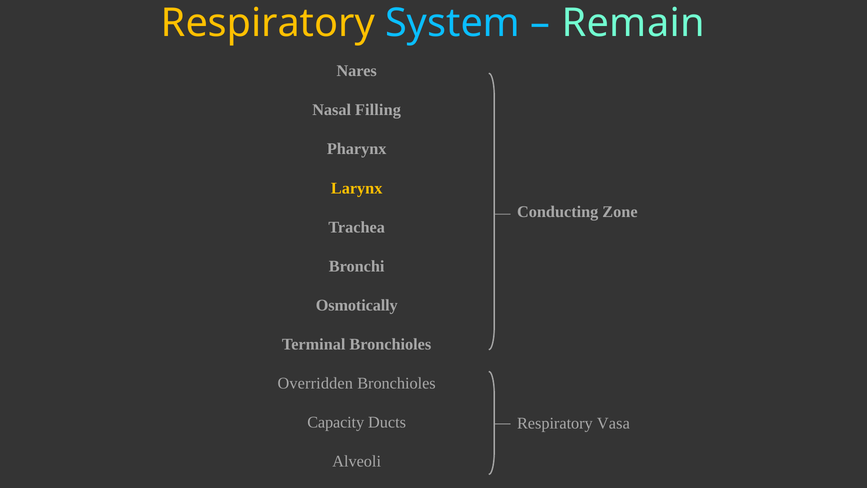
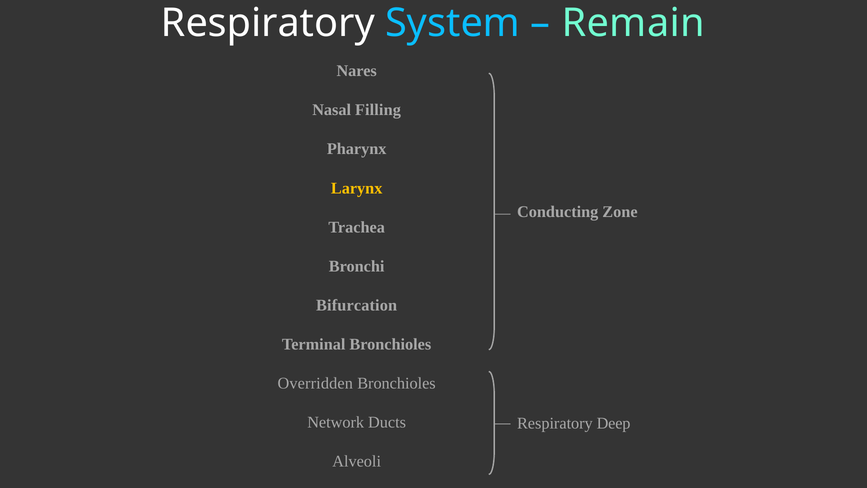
Respiratory at (268, 23) colour: yellow -> white
Osmotically: Osmotically -> Bifurcation
Capacity: Capacity -> Network
Vasa: Vasa -> Deep
